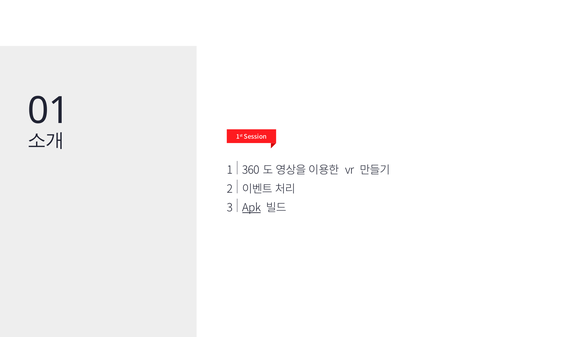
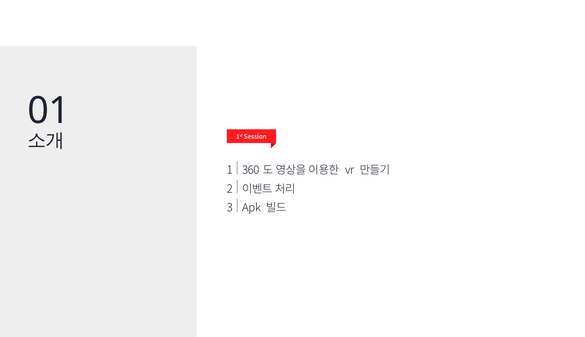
Apk underline: present -> none
